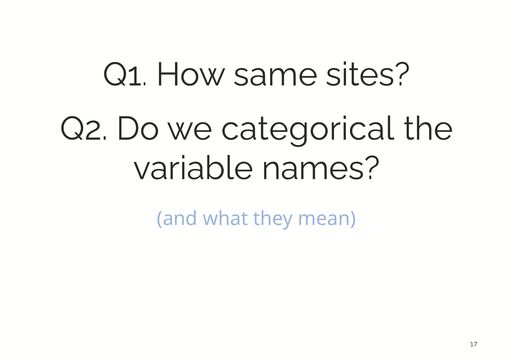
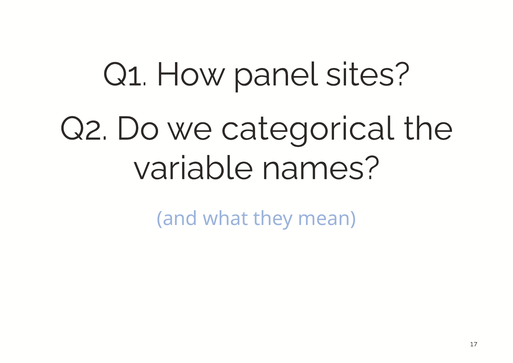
same: same -> panel
